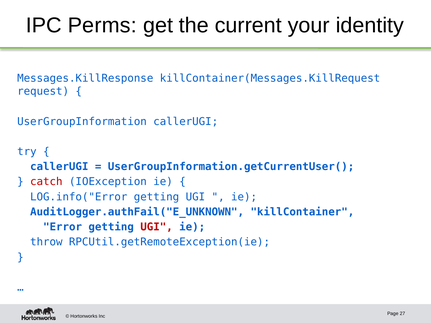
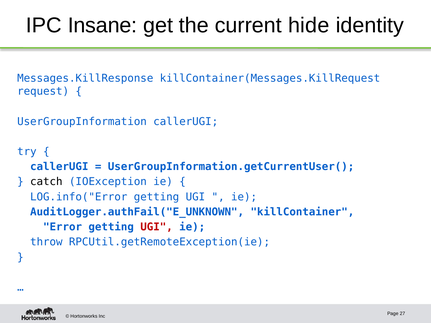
Perms: Perms -> Insane
your: your -> hide
catch colour: red -> black
